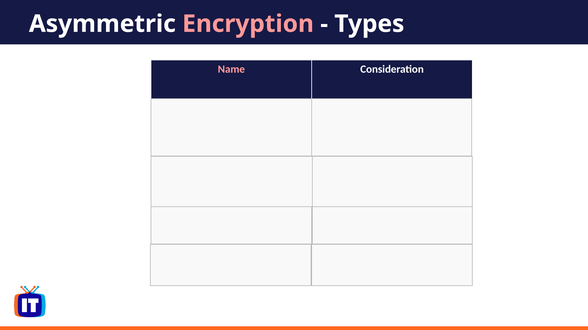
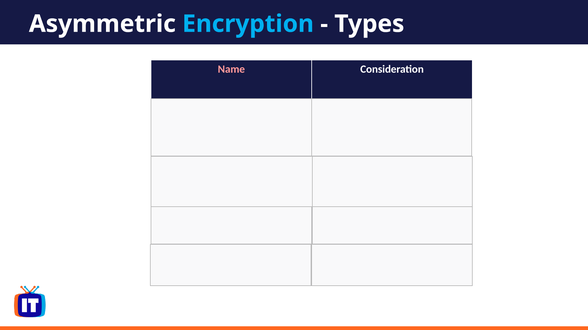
Encryption colour: pink -> light blue
